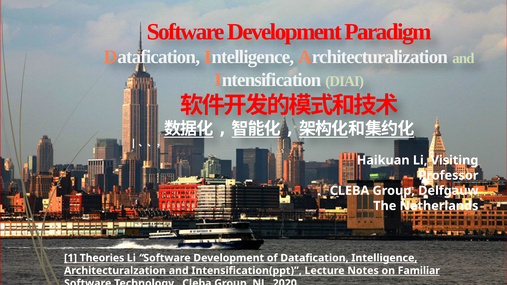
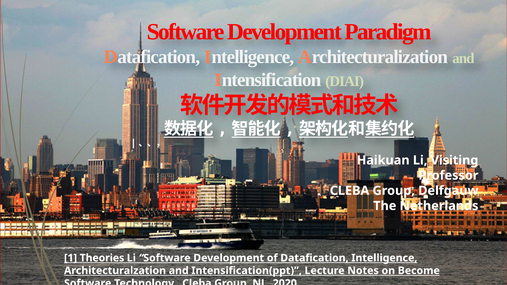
Familiar: Familiar -> Become
